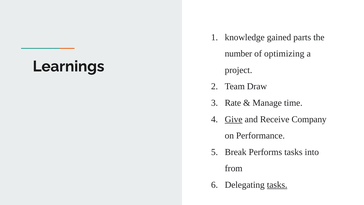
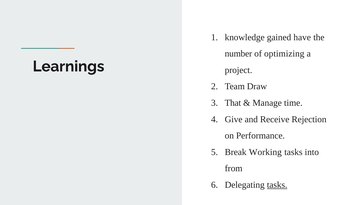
parts: parts -> have
Rate: Rate -> That
Give underline: present -> none
Company: Company -> Rejection
Performs: Performs -> Working
